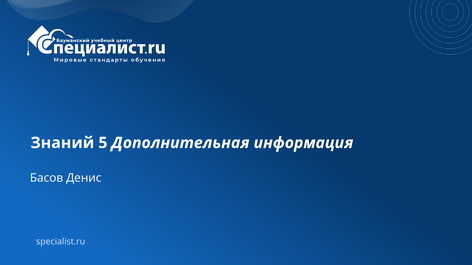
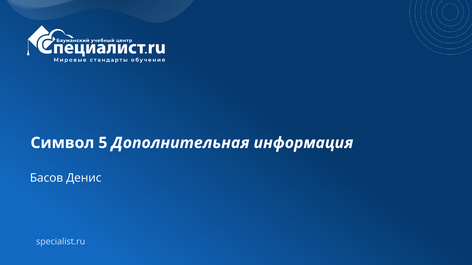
Знаний: Знаний -> Символ
